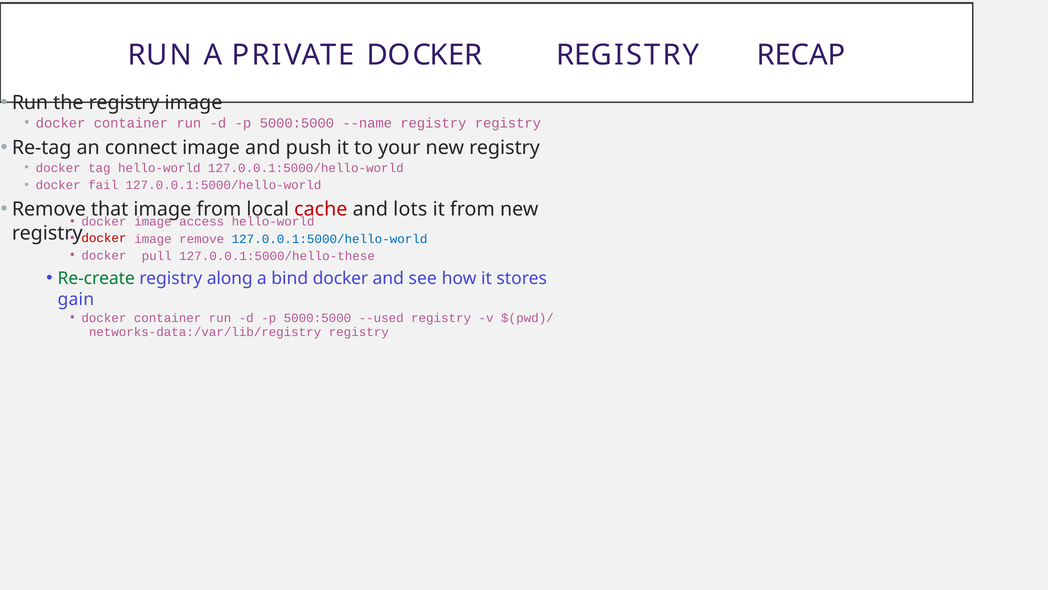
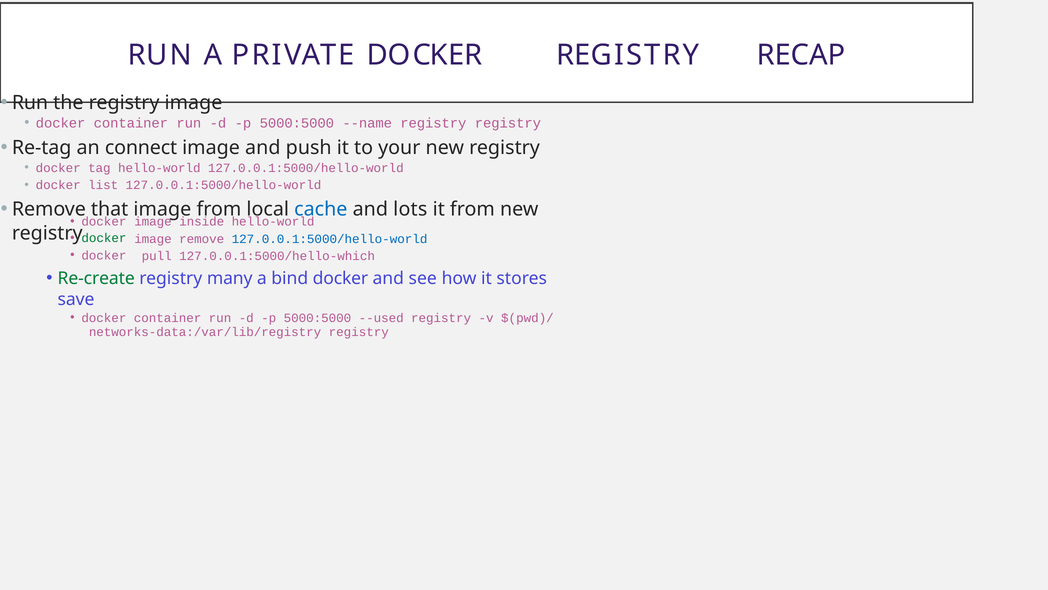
fail: fail -> list
cache colour: red -> blue
access: access -> inside
docker at (104, 238) colour: red -> green
127.0.0.1:5000/hello-these: 127.0.0.1:5000/hello-these -> 127.0.0.1:5000/hello-which
along: along -> many
gain: gain -> save
